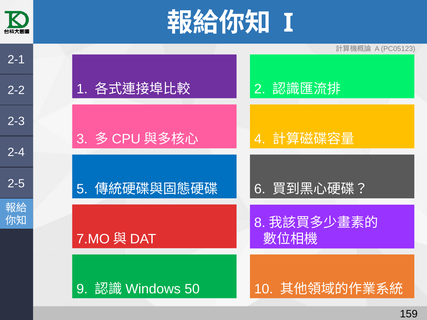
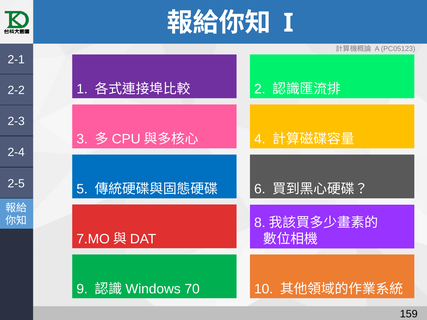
50: 50 -> 70
